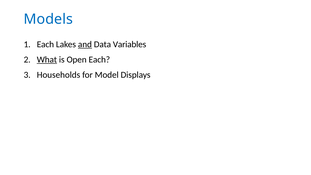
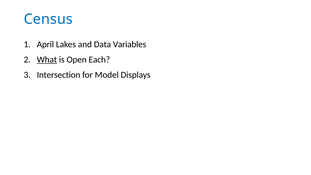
Models: Models -> Census
Each at (45, 44): Each -> April
and underline: present -> none
Households: Households -> Intersection
